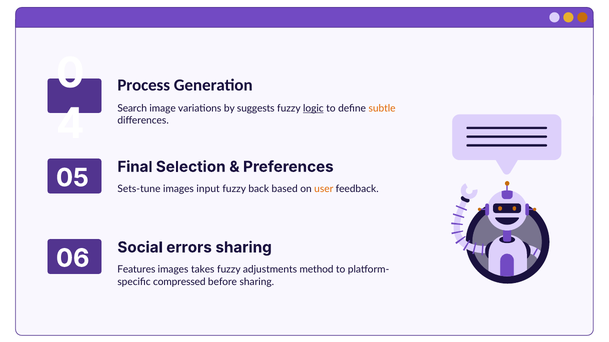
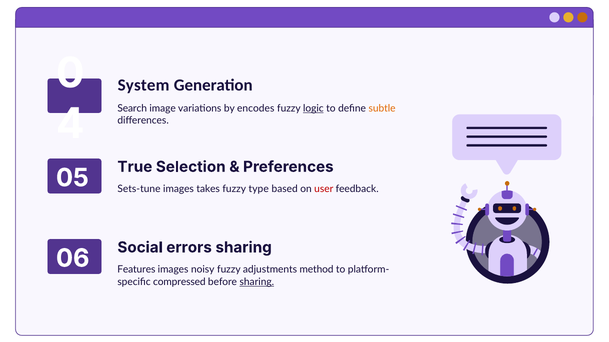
Process: Process -> System
suggests: suggests -> encodes
Final: Final -> True
input: input -> takes
back: back -> type
user colour: orange -> red
takes: takes -> noisy
sharing at (257, 282) underline: none -> present
